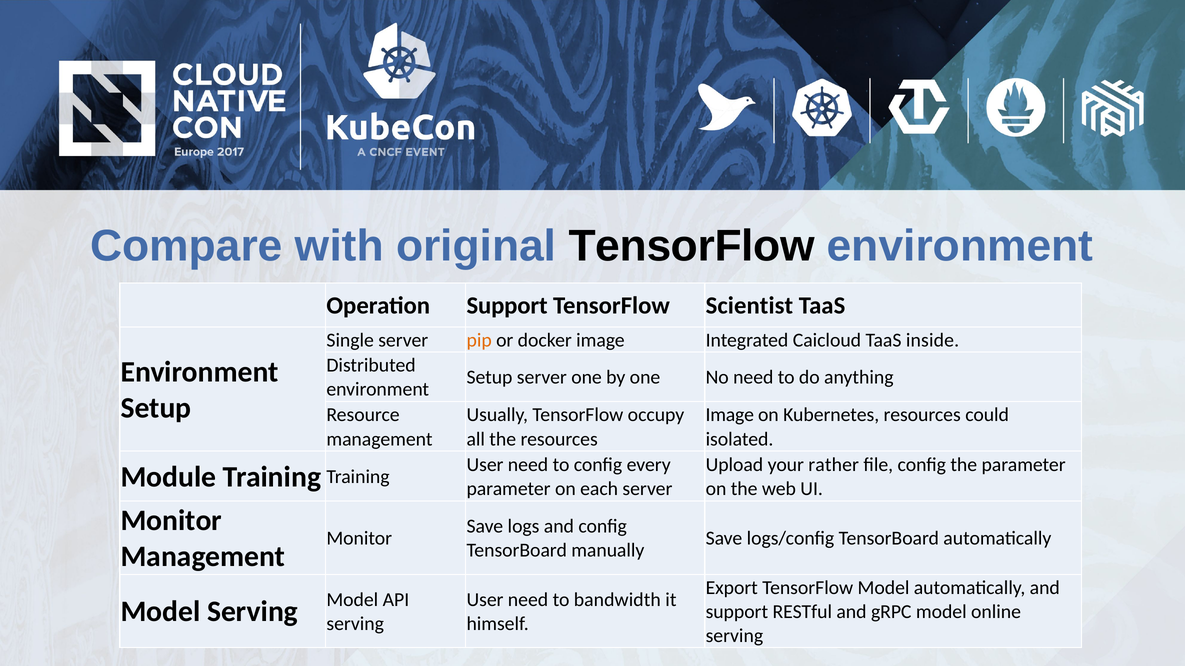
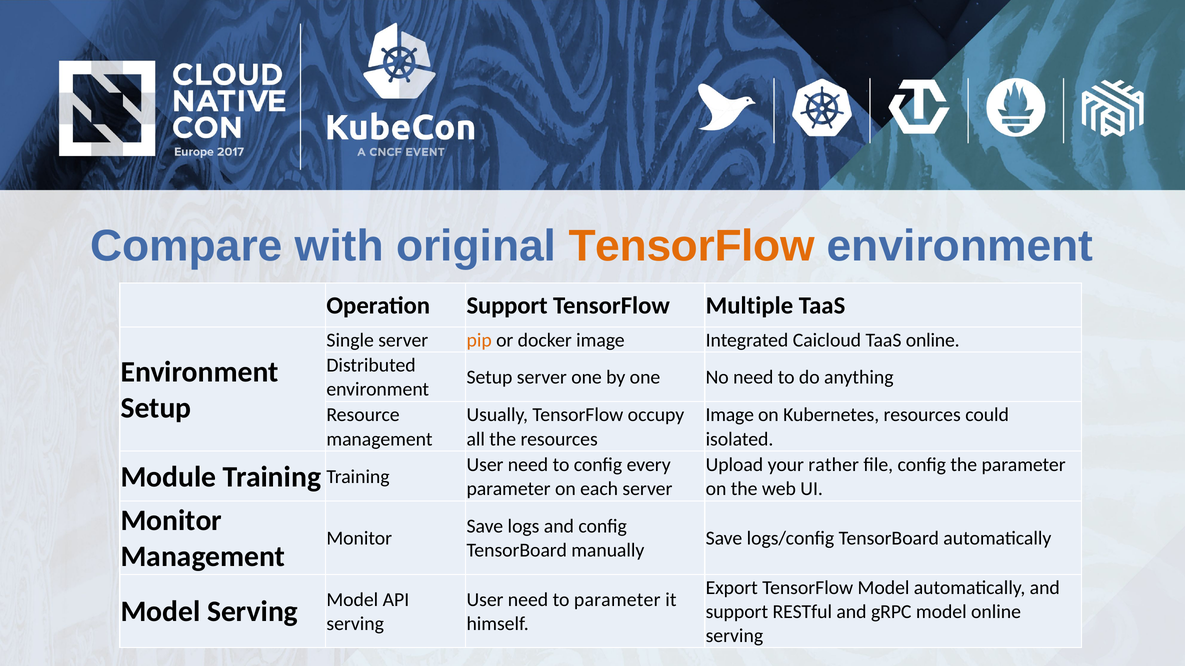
TensorFlow at (692, 246) colour: black -> orange
Scientist: Scientist -> Multiple
TaaS inside: inside -> online
to bandwidth: bandwidth -> parameter
